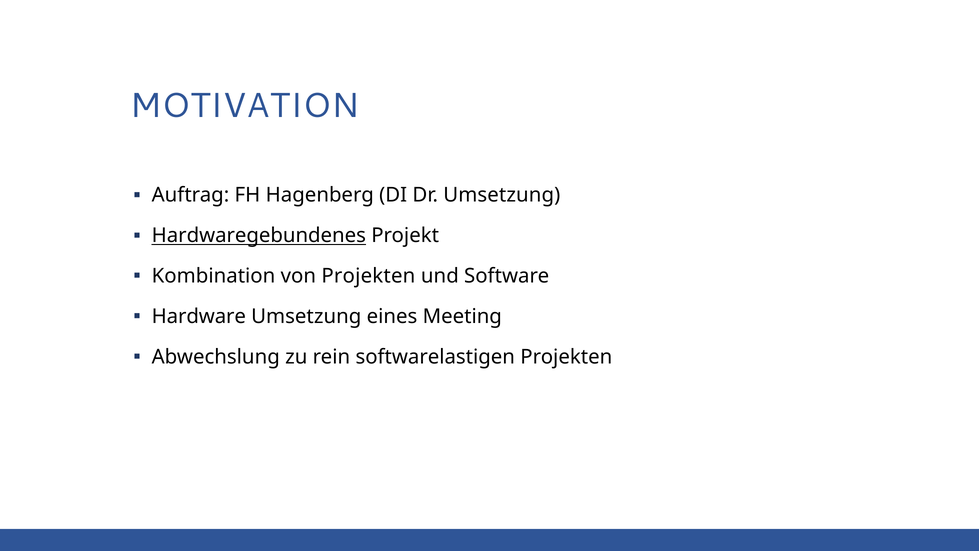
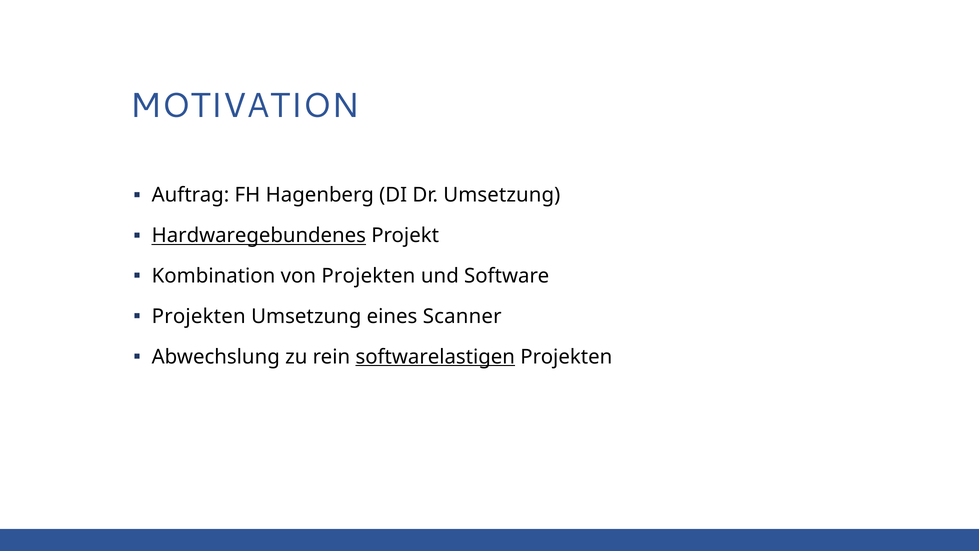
Hardware at (199, 316): Hardware -> Projekten
Meeting: Meeting -> Scanner
softwarelastigen underline: none -> present
